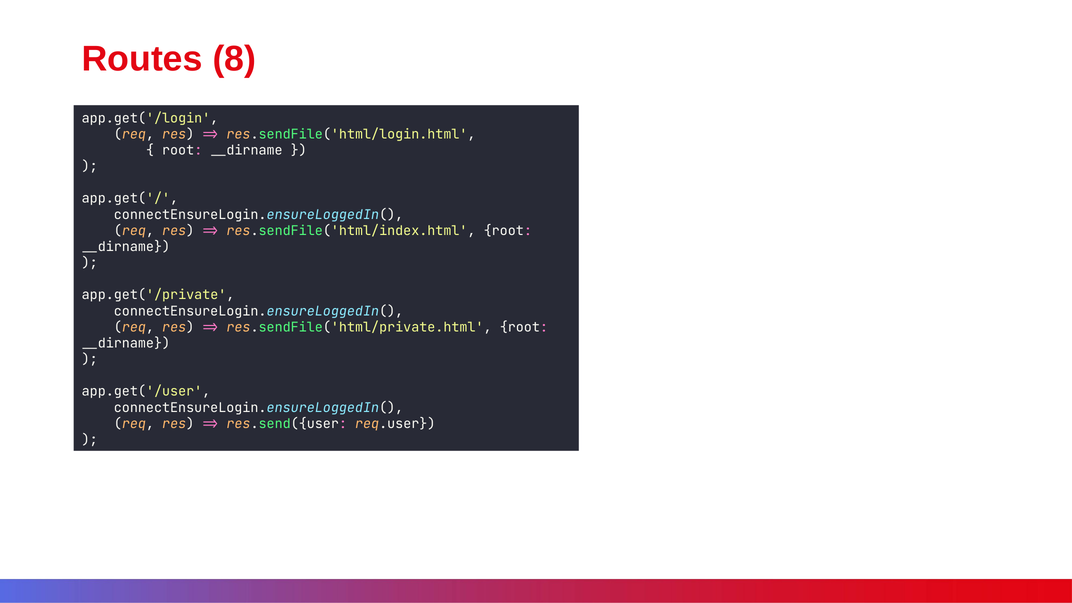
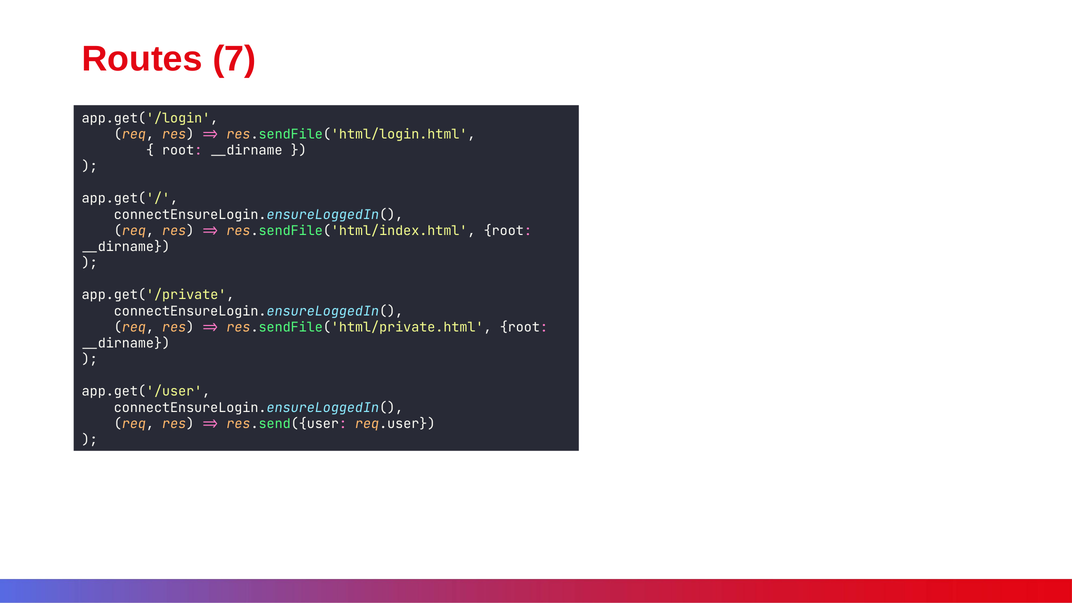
8: 8 -> 7
